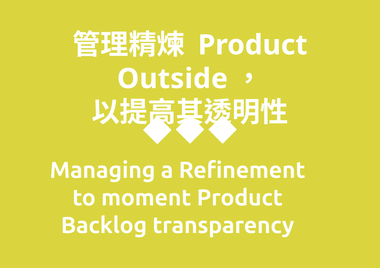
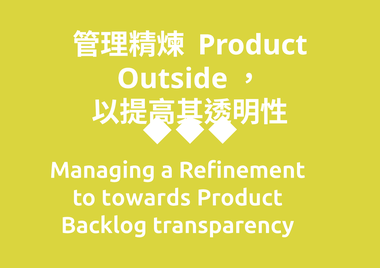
moment: moment -> towards
